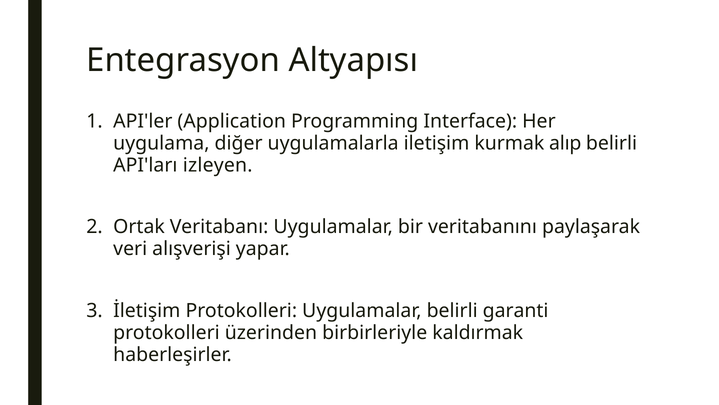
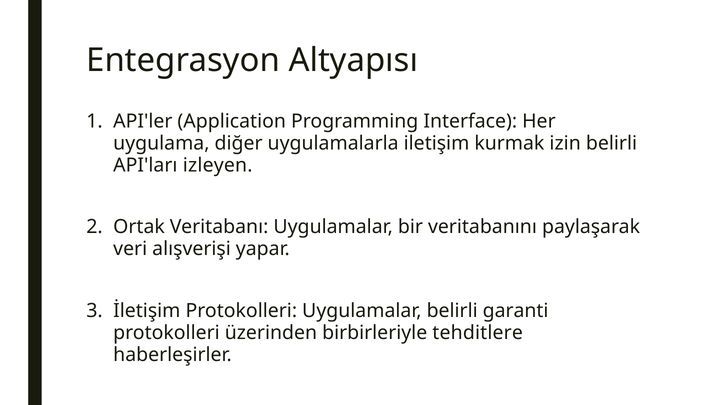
alıp: alıp -> izin
kaldırmak: kaldırmak -> tehditlere
